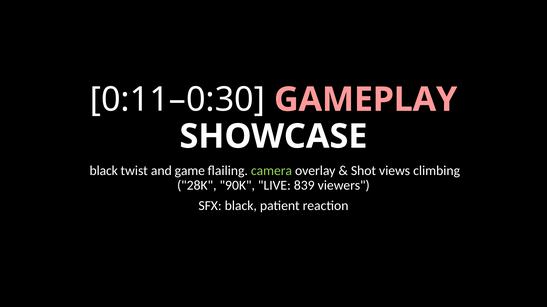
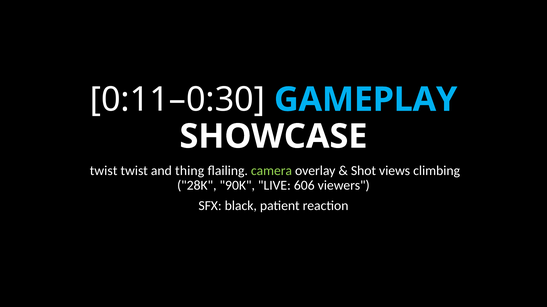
GAMEPLAY colour: pink -> light blue
black at (104, 171): black -> twist
game: game -> thing
839: 839 -> 606
